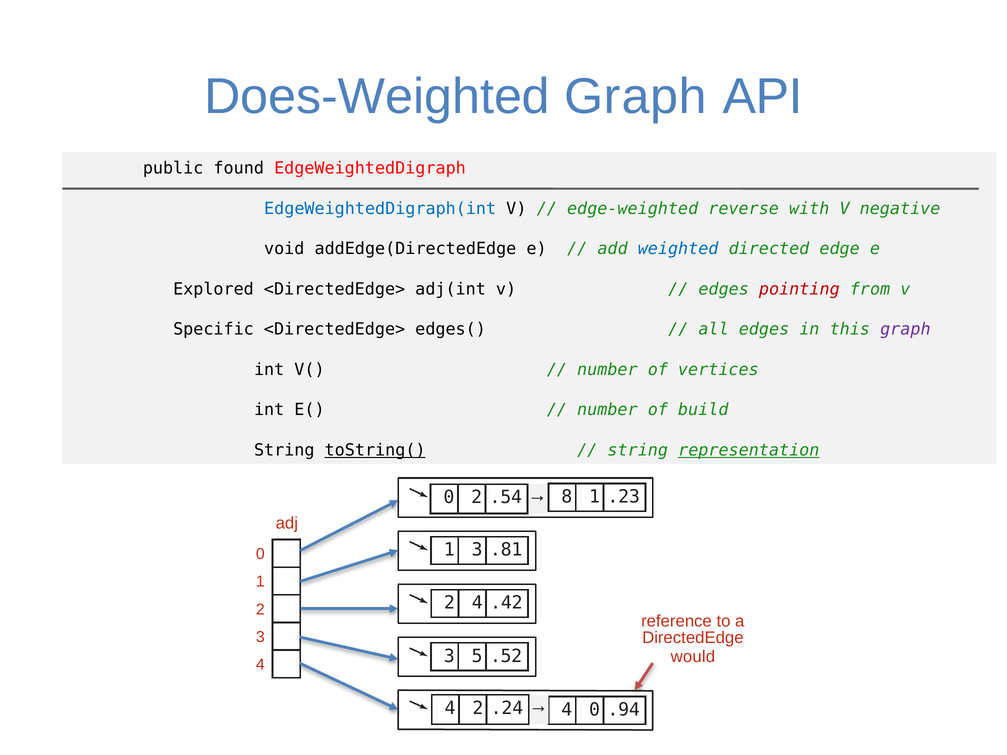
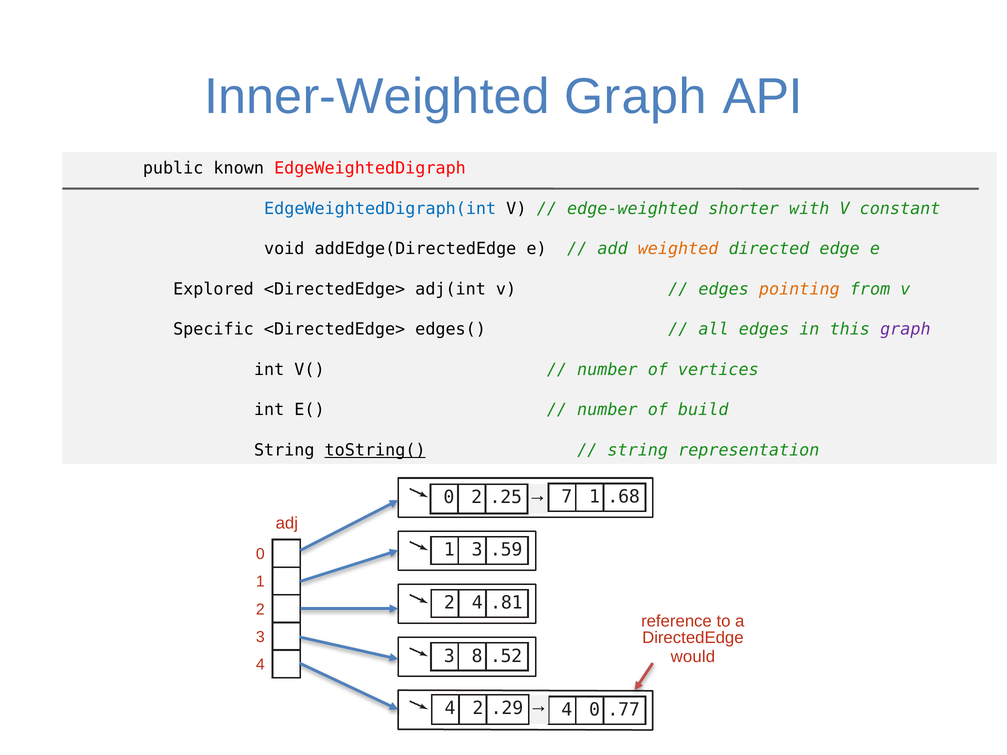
Does-Weighted: Does-Weighted -> Inner-Weighted
found: found -> known
reverse: reverse -> shorter
negative: negative -> constant
weighted colour: blue -> orange
pointing colour: red -> orange
representation underline: present -> none
.54: .54 -> .25
8: 8 -> 7
.23: .23 -> .68
.81: .81 -> .59
.42: .42 -> .81
5: 5 -> 8
.24: .24 -> .29
.94: .94 -> .77
